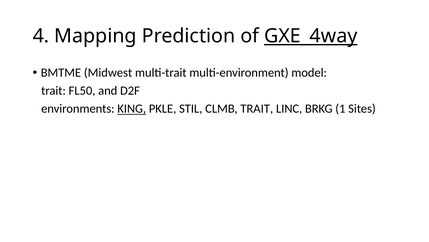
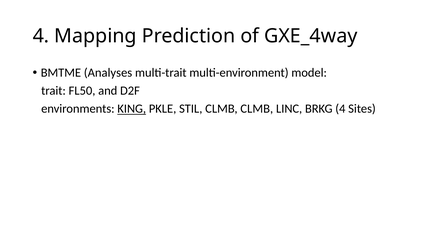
GXE_4way underline: present -> none
Midwest: Midwest -> Analyses
CLMB TRAIT: TRAIT -> CLMB
BRKG 1: 1 -> 4
